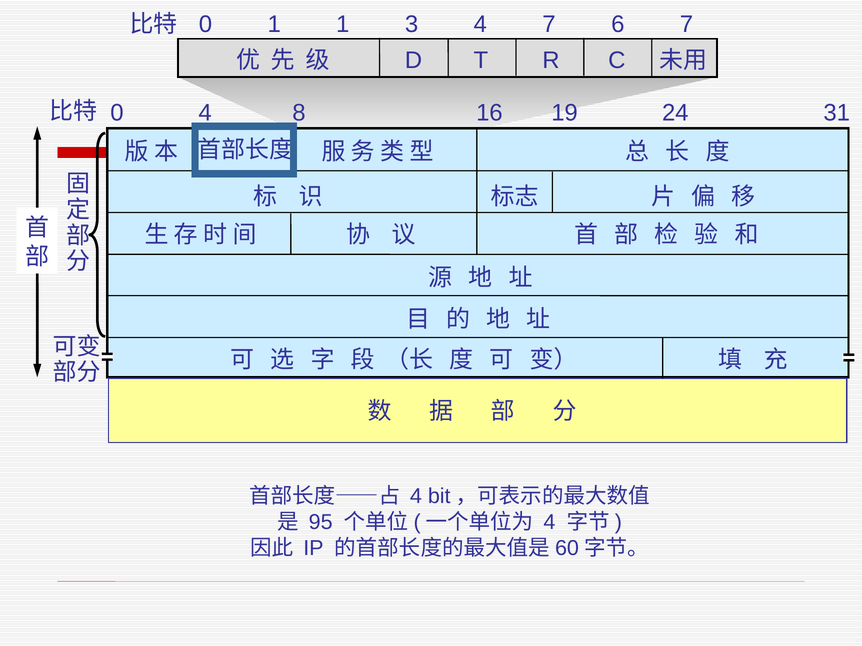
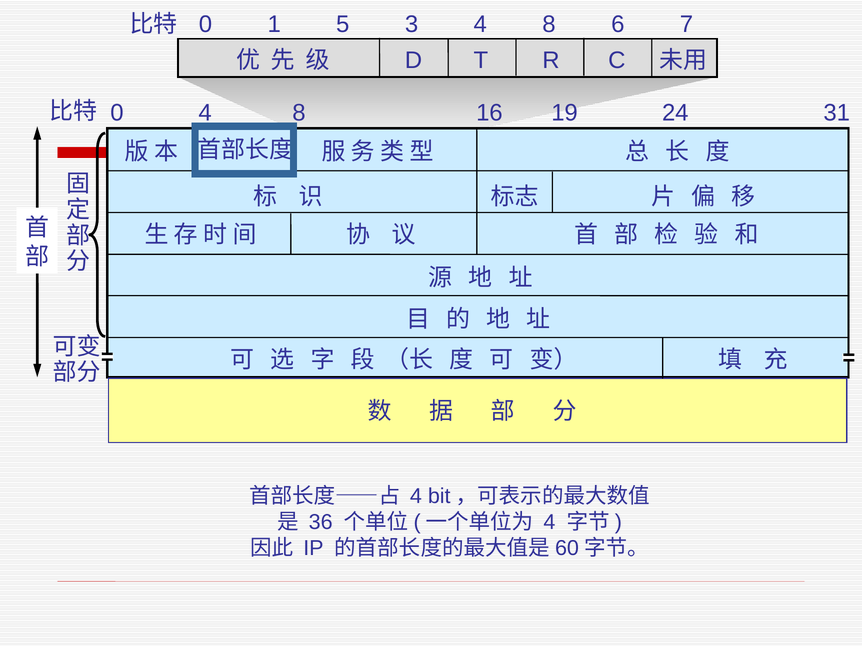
1 1: 1 -> 5
3 4 7: 7 -> 8
95: 95 -> 36
